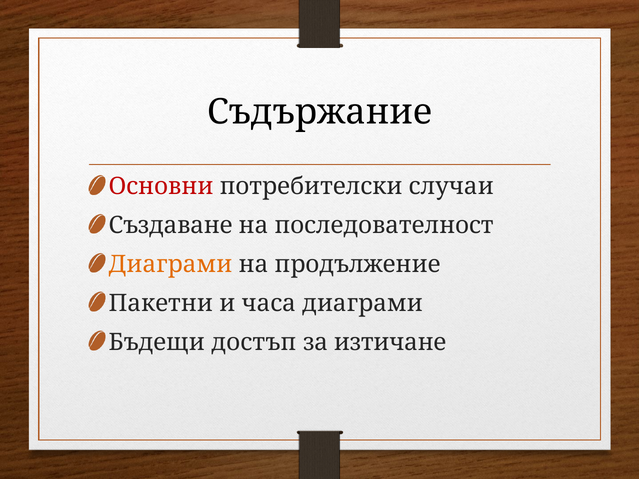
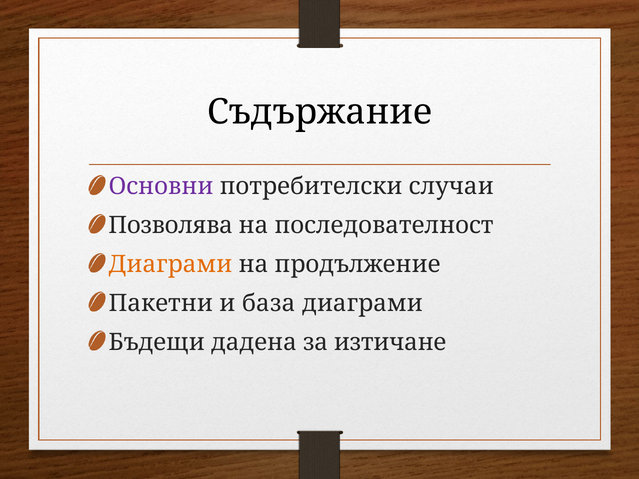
Основни colour: red -> purple
Създаване: Създаване -> Позволява
часа: часа -> база
достъп: достъп -> дадена
